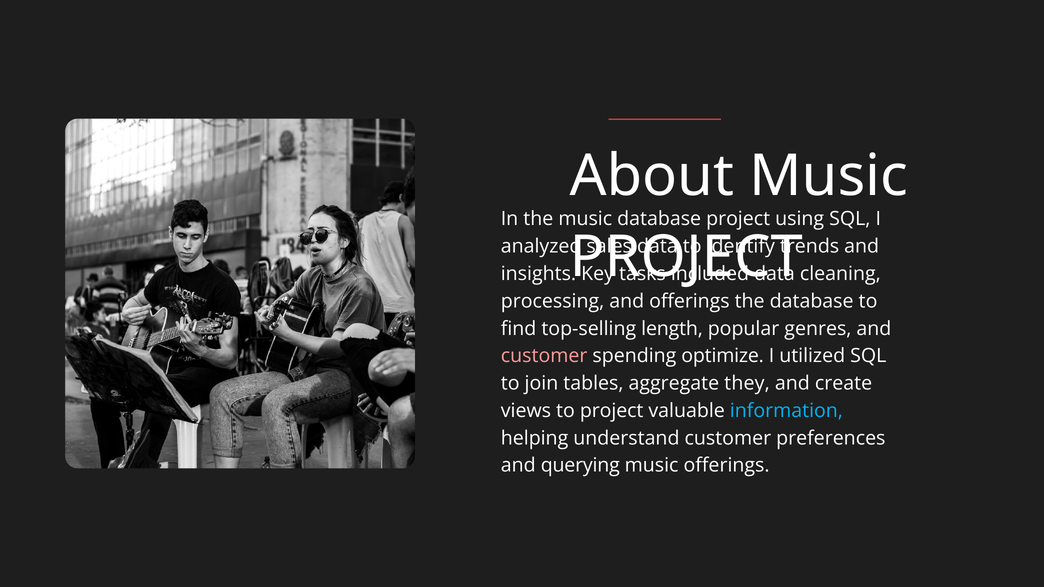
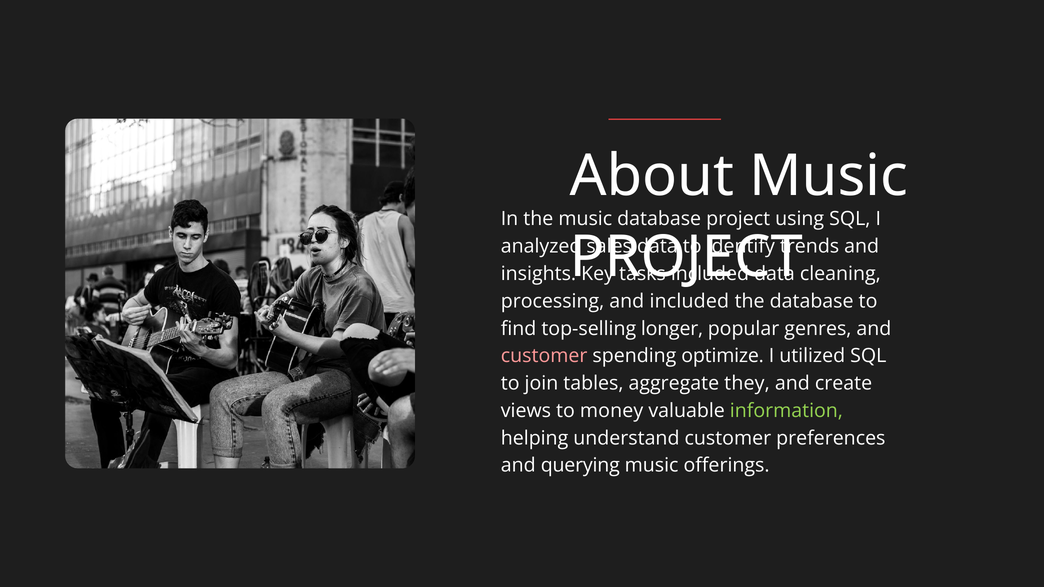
and offerings: offerings -> included
length: length -> longer
to project: project -> money
information colour: light blue -> light green
